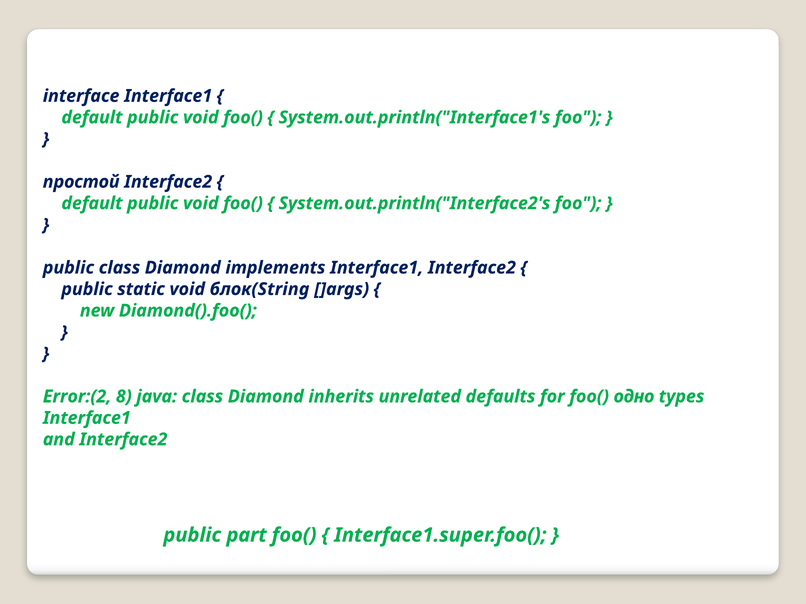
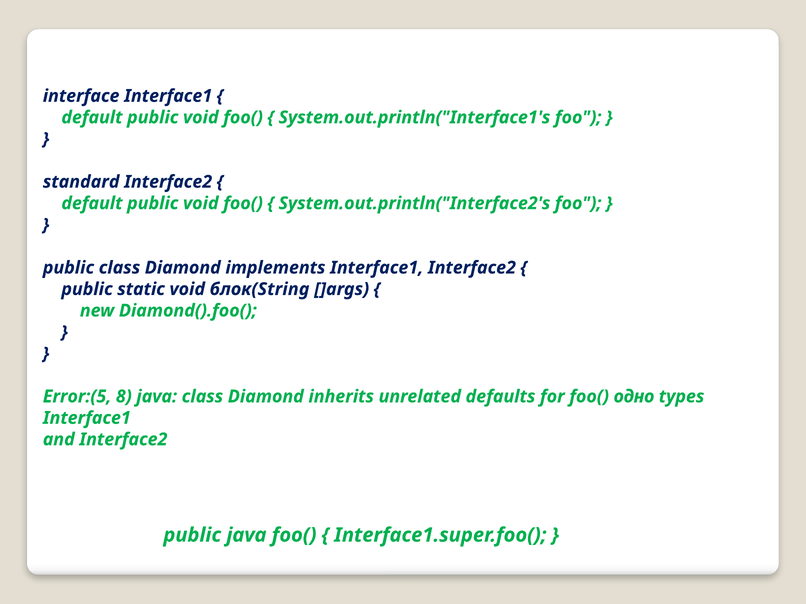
простой: простой -> standard
Error:(2: Error:(2 -> Error:(5
part: part -> jаvа
